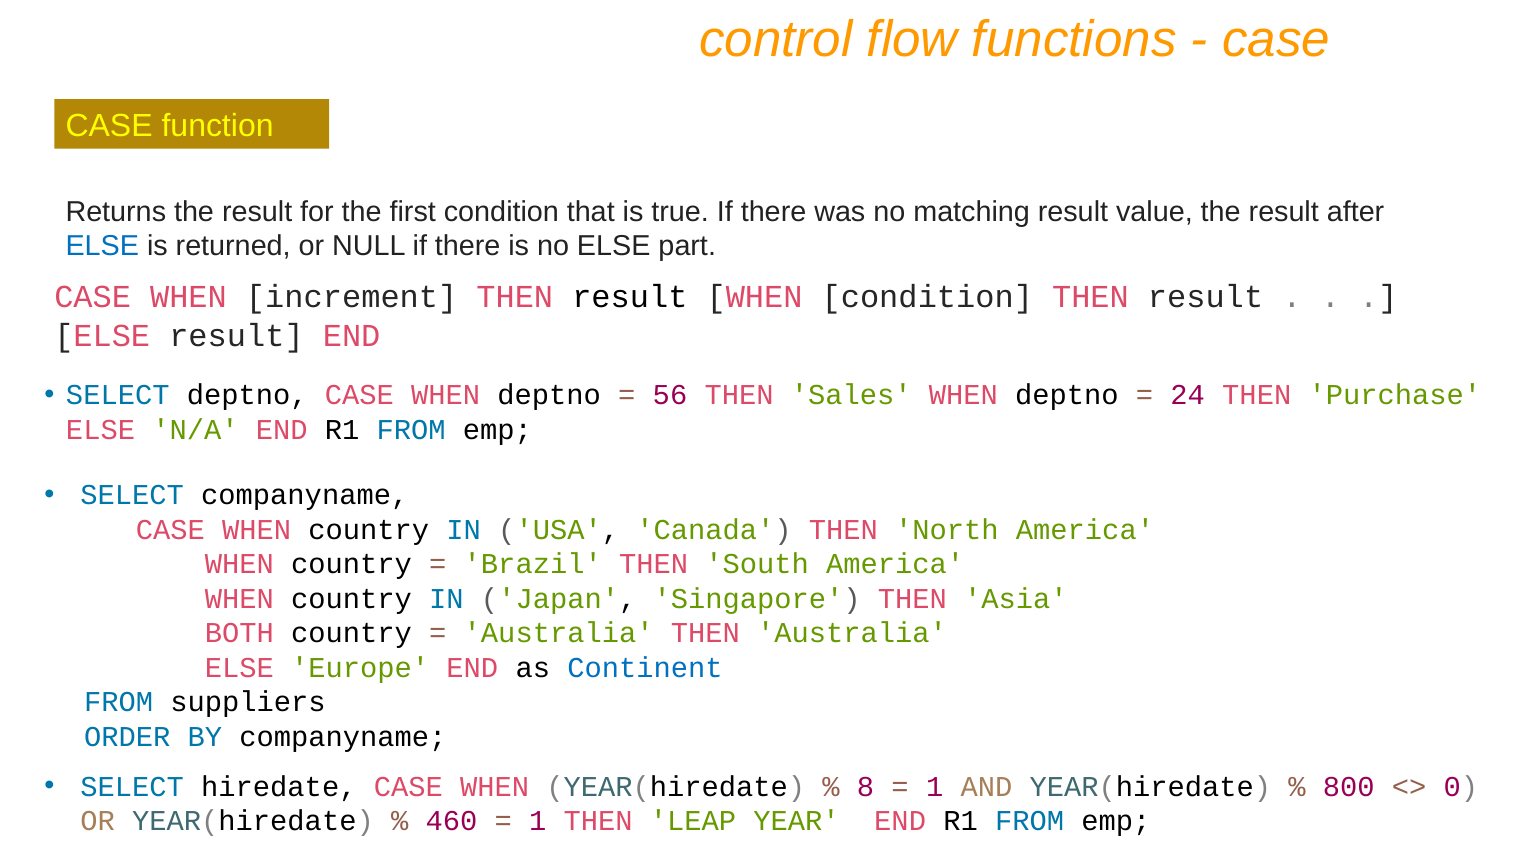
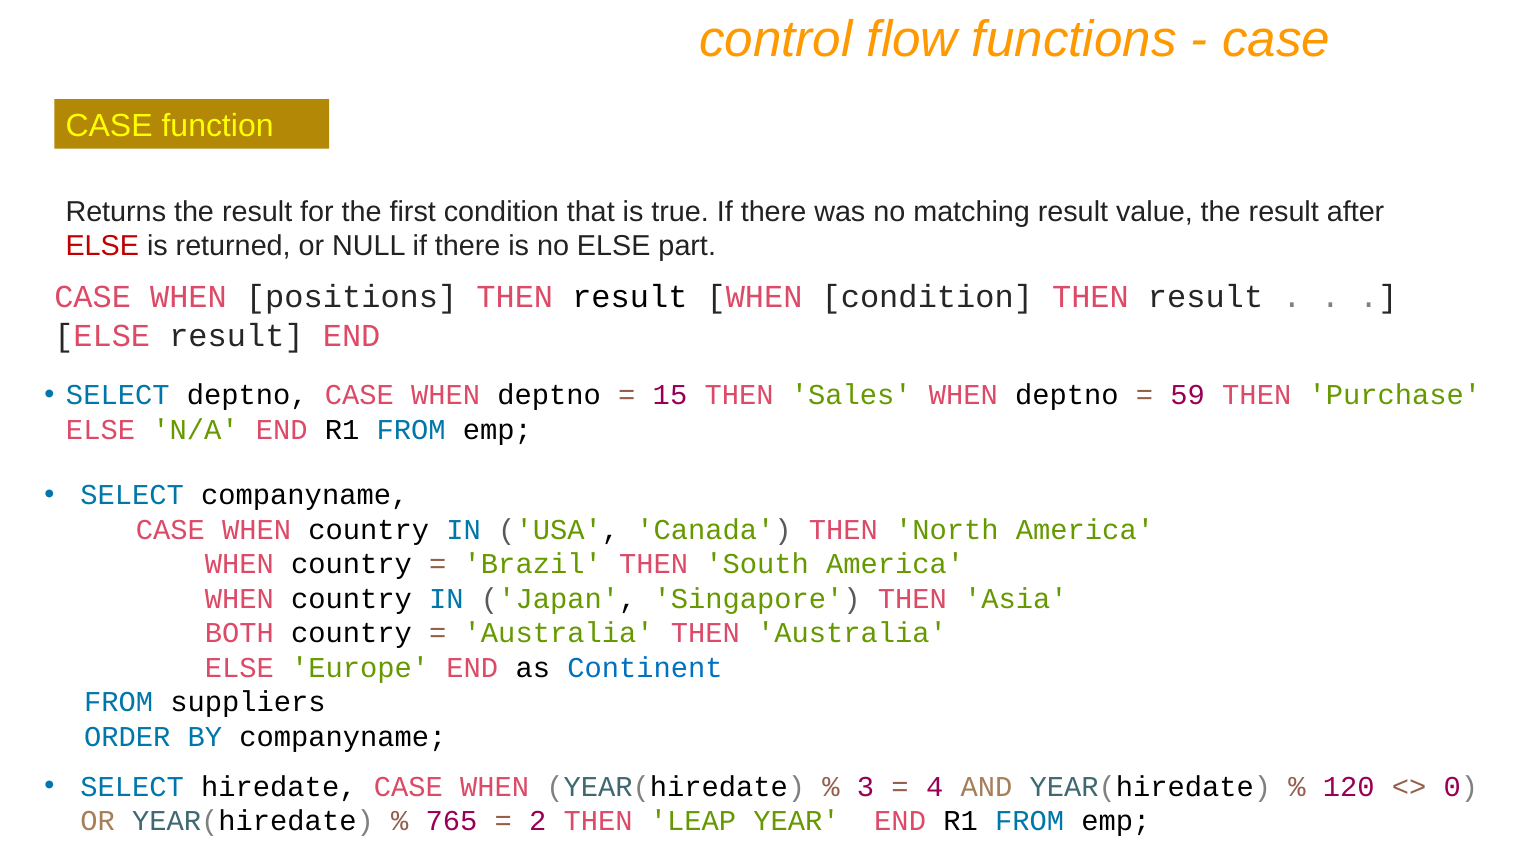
ELSE at (102, 246) colour: blue -> red
increment: increment -> positions
56: 56 -> 15
24: 24 -> 59
8: 8 -> 3
1 at (935, 786): 1 -> 4
800: 800 -> 120
460: 460 -> 765
1 at (538, 821): 1 -> 2
